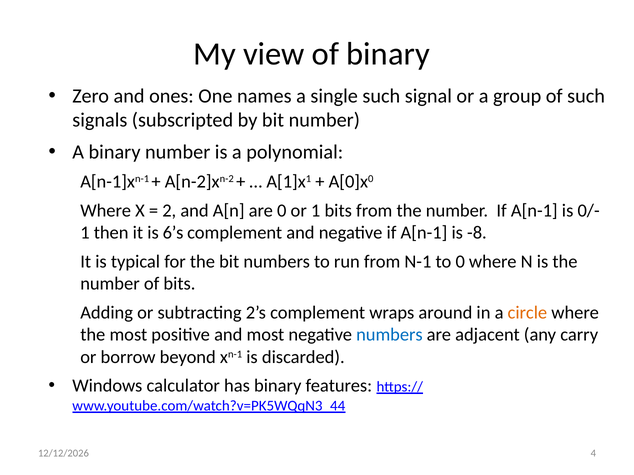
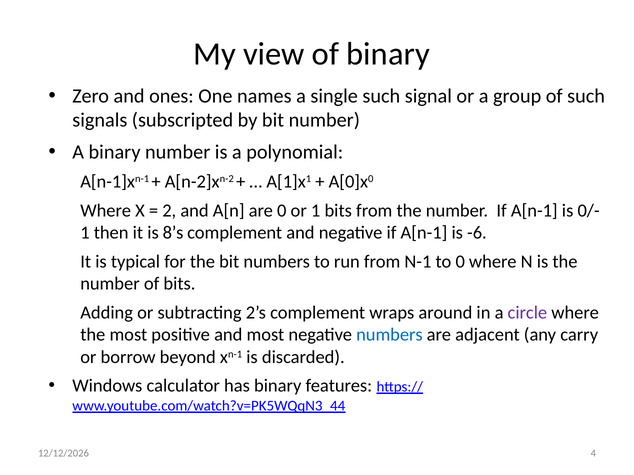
6’s: 6’s -> 8’s
-8: -8 -> -6
circle colour: orange -> purple
